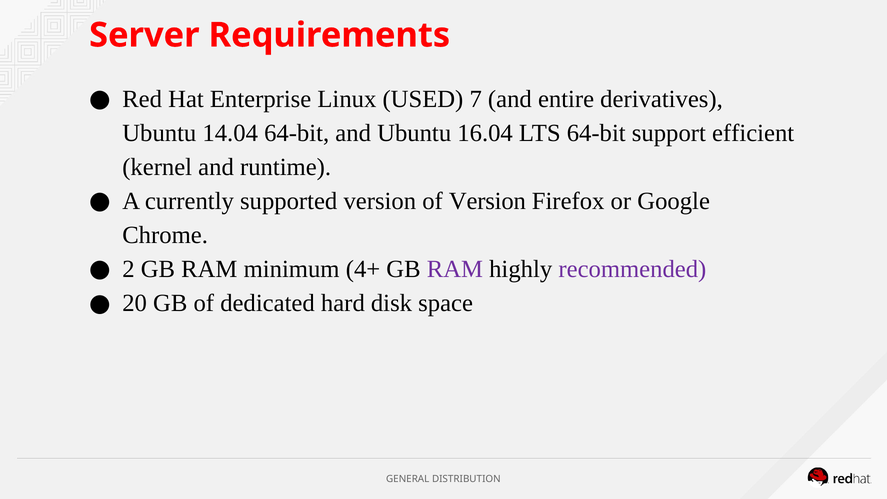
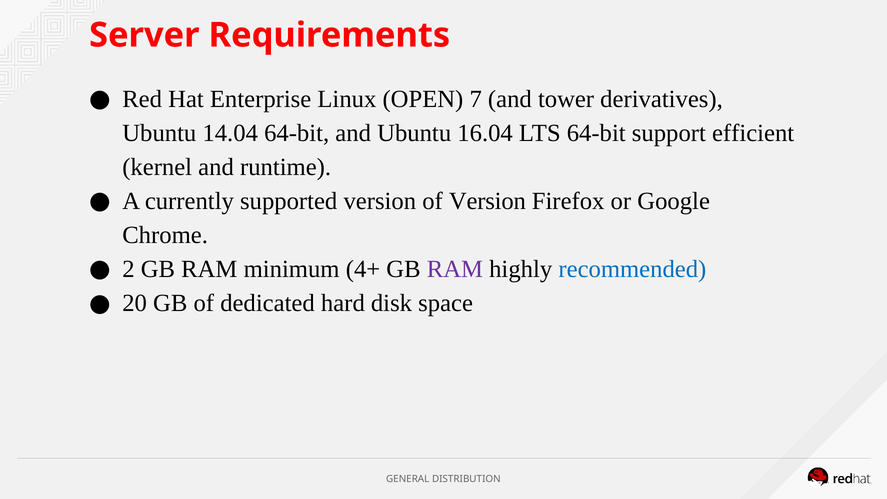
USED: USED -> OPEN
entire: entire -> tower
recommended colour: purple -> blue
